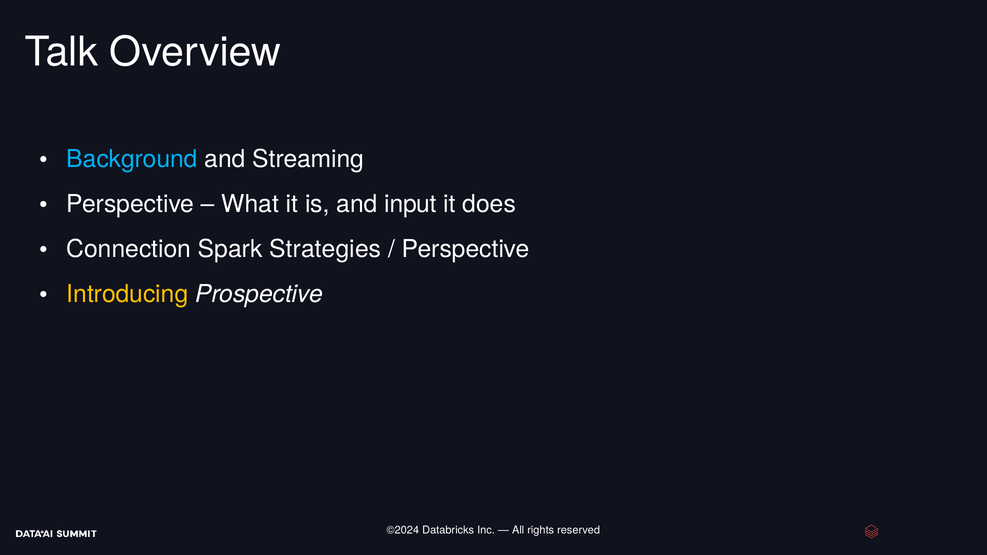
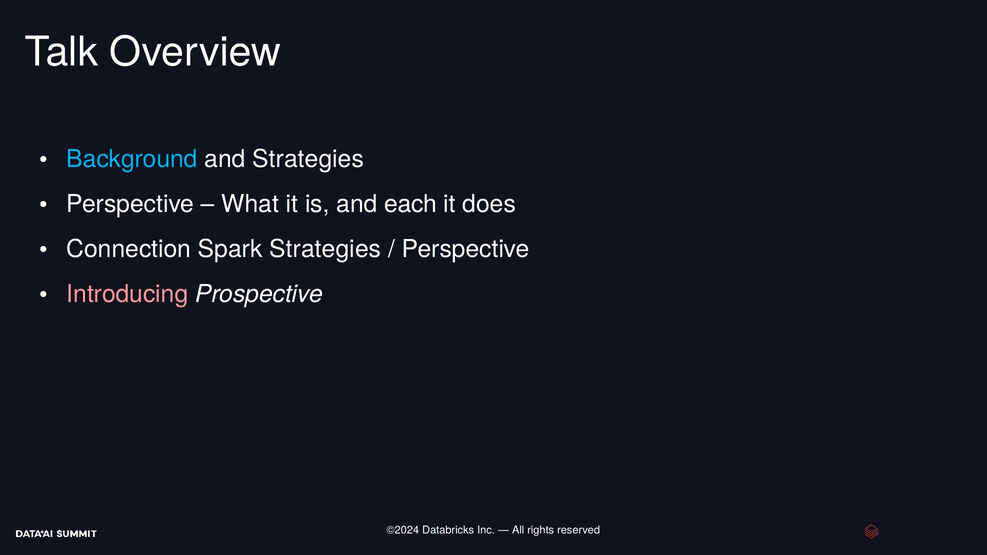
and Streaming: Streaming -> Strategies
input: input -> each
Introducing colour: yellow -> pink
